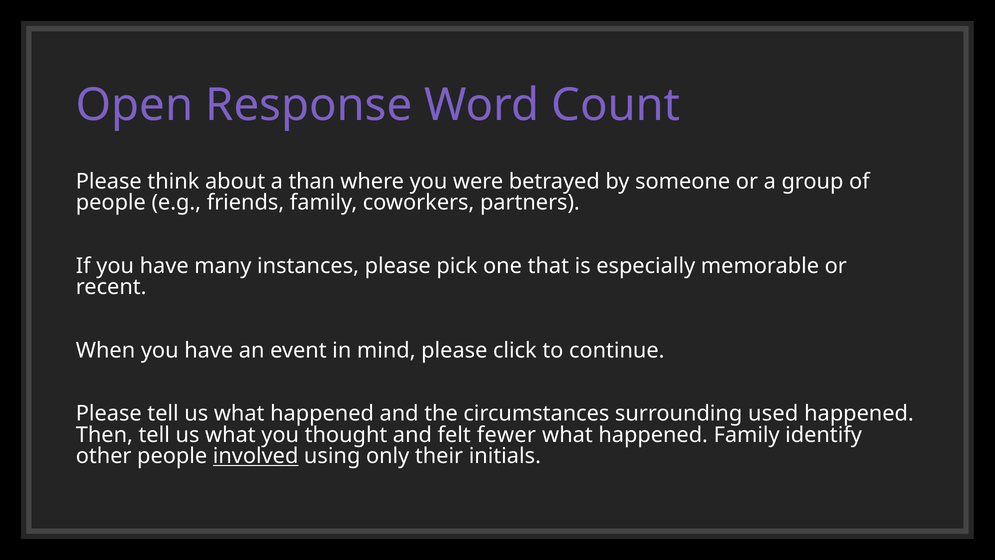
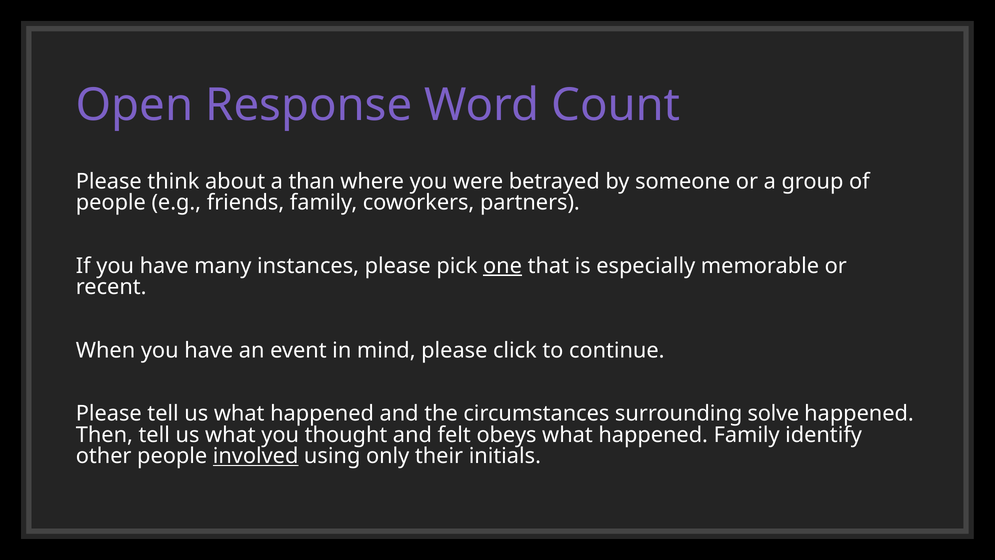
one underline: none -> present
used: used -> solve
fewer: fewer -> obeys
